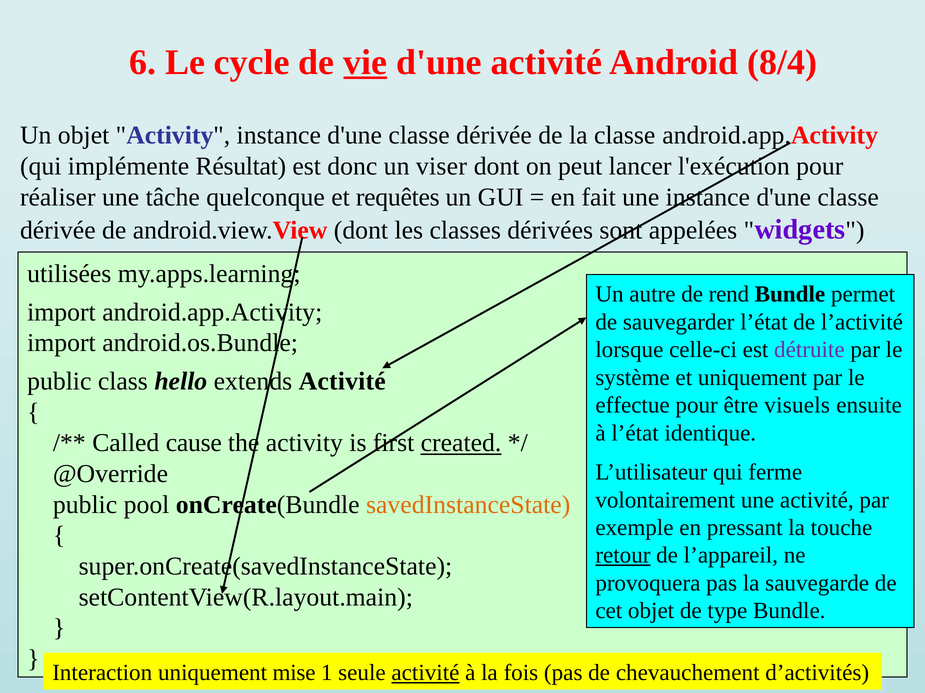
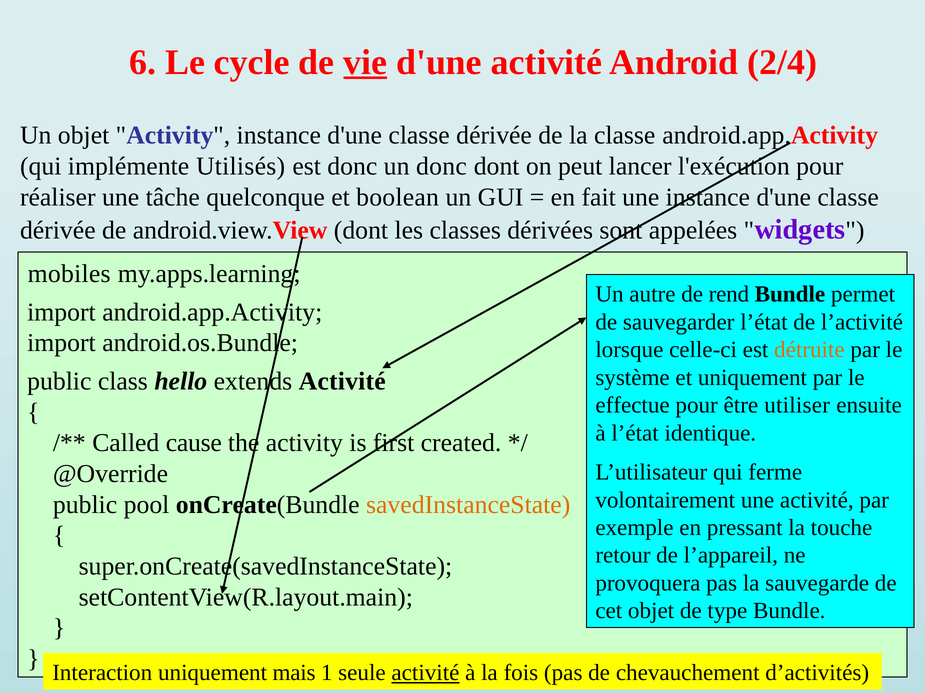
8/4: 8/4 -> 2/4
Résultat: Résultat -> Utilisés
un viser: viser -> donc
requêtes: requêtes -> boolean
utilisées: utilisées -> mobiles
détruite colour: purple -> orange
visuels: visuels -> utiliser
created underline: present -> none
retour underline: present -> none
mise: mise -> mais
